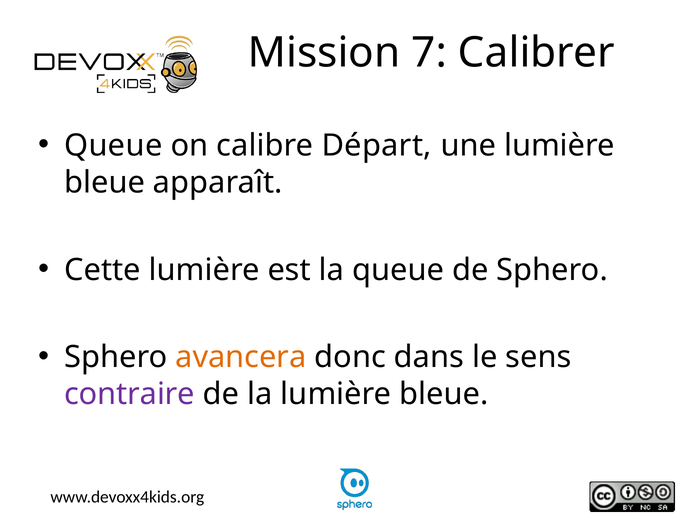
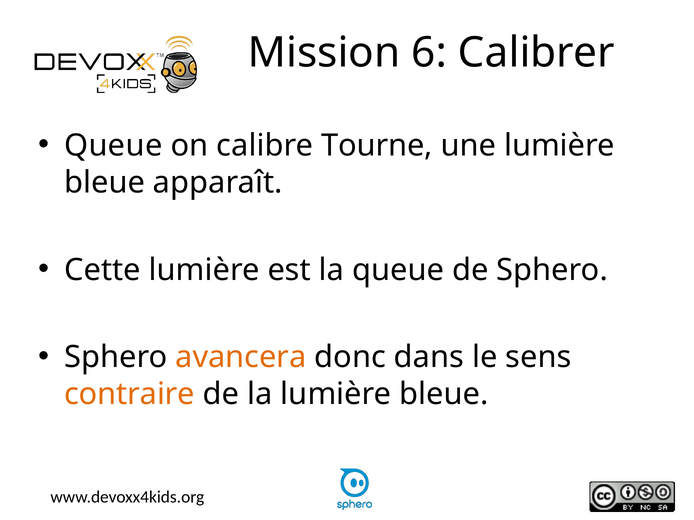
7: 7 -> 6
Départ: Départ -> Tourne
contraire colour: purple -> orange
